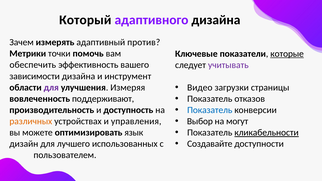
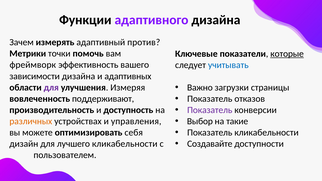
Который: Который -> Функции
обеспечить: обеспечить -> фреймворк
учитывать colour: purple -> blue
инструмент: инструмент -> адаптивных
Видео: Видео -> Важно
Показатель at (210, 110) colour: blue -> purple
могут: могут -> такие
кликабельности at (267, 133) underline: present -> none
язык: язык -> себя
лучшего использованных: использованных -> кликабельности
